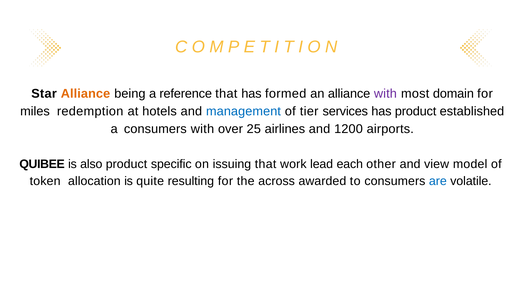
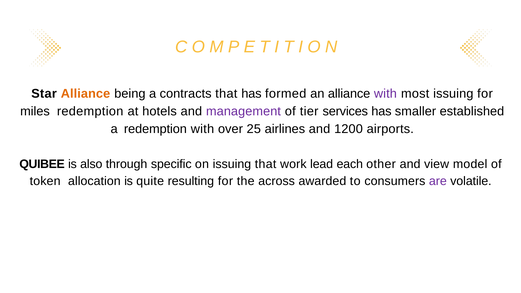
reference: reference -> contracts
most domain: domain -> issuing
management colour: blue -> purple
has product: product -> smaller
a consumers: consumers -> redemption
also product: product -> through
are colour: blue -> purple
